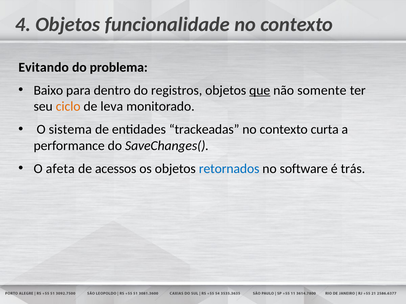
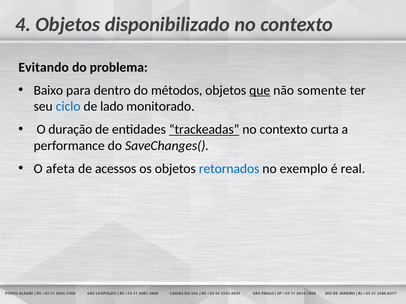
funcionalidade: funcionalidade -> disponibilizado
registros: registros -> métodos
ciclo colour: orange -> blue
leva: leva -> lado
sistema: sistema -> duração
trackeadas underline: none -> present
software: software -> exemplo
trás: trás -> real
